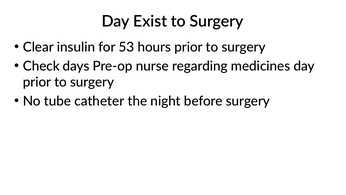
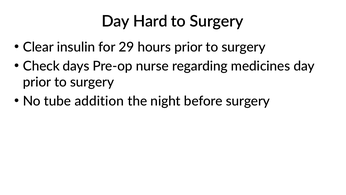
Exist: Exist -> Hard
53: 53 -> 29
catheter: catheter -> addition
